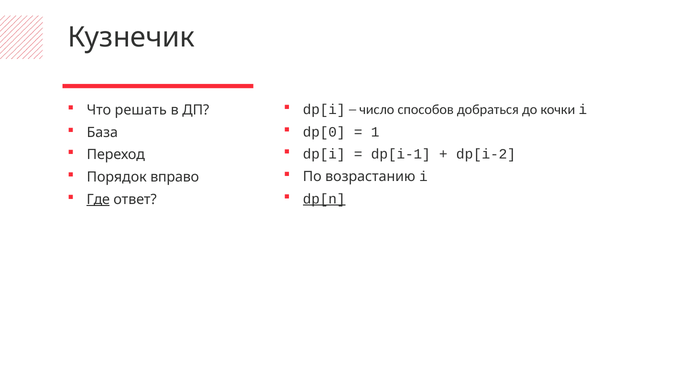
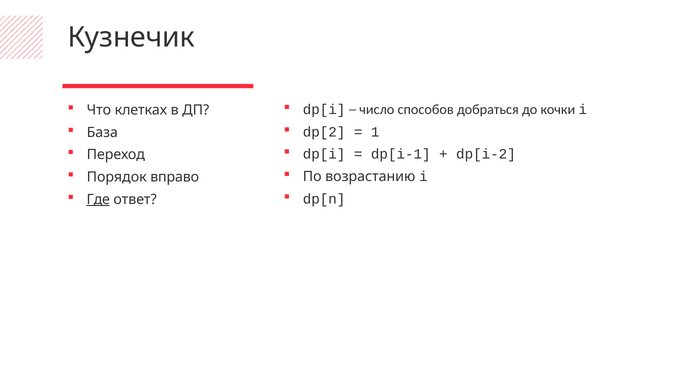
решать: решать -> клетках
dp[0: dp[0 -> dp[2
dp[n underline: present -> none
